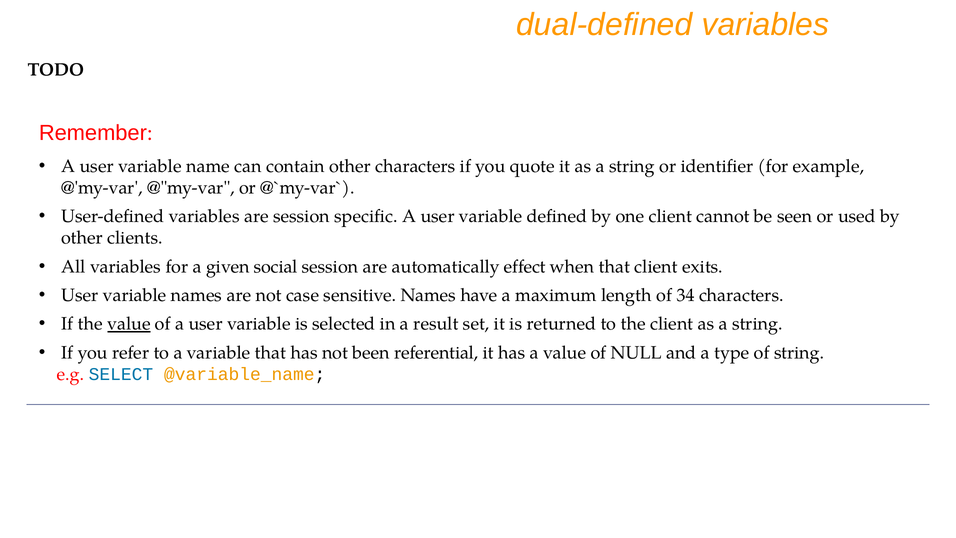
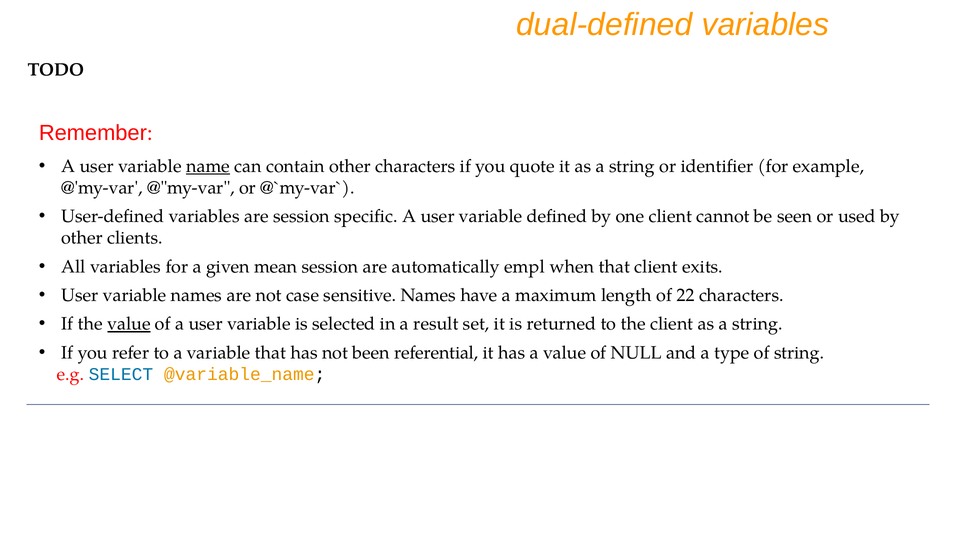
name underline: none -> present
social: social -> mean
effect: effect -> empl
34: 34 -> 22
